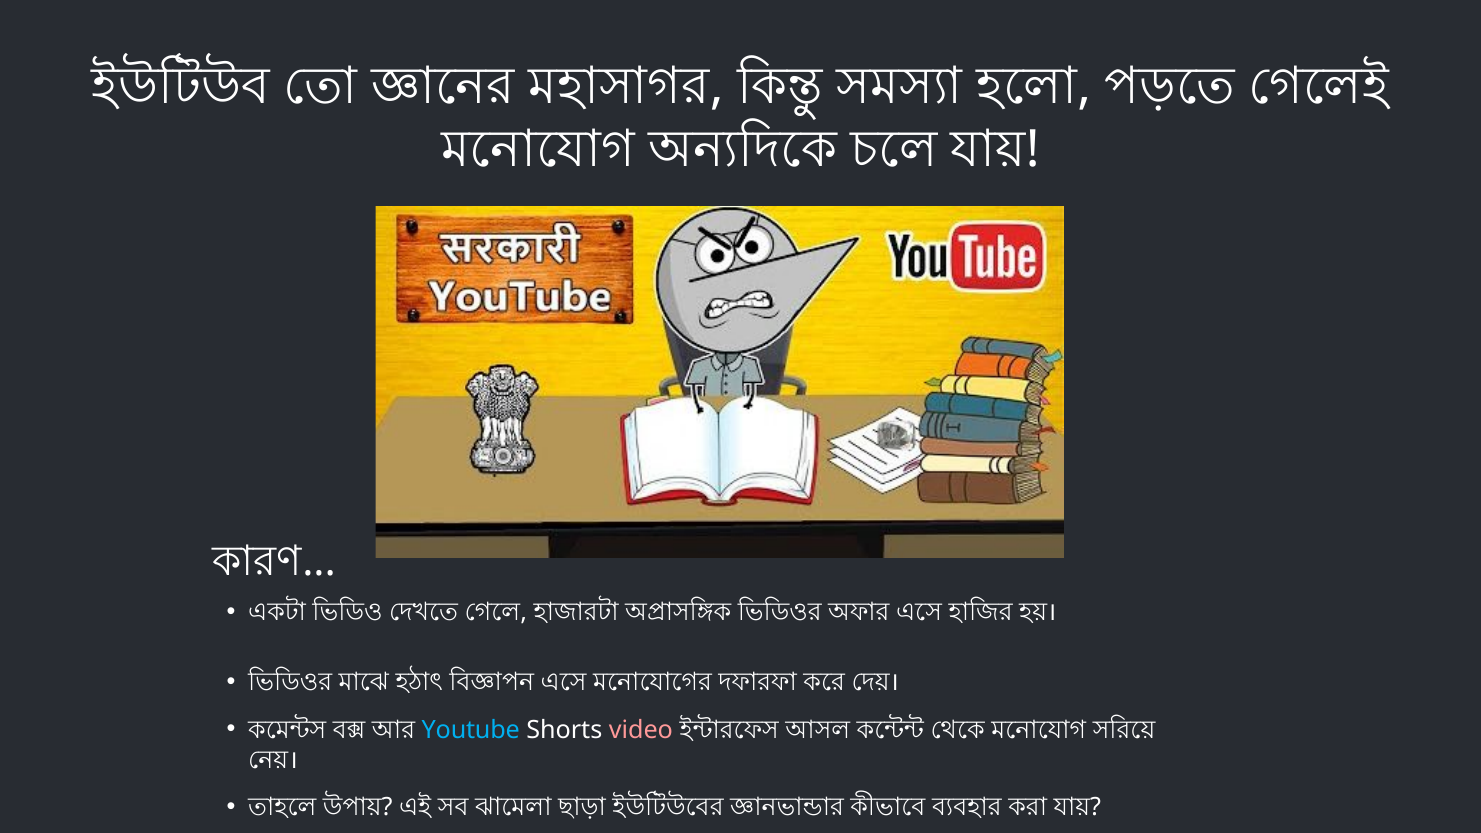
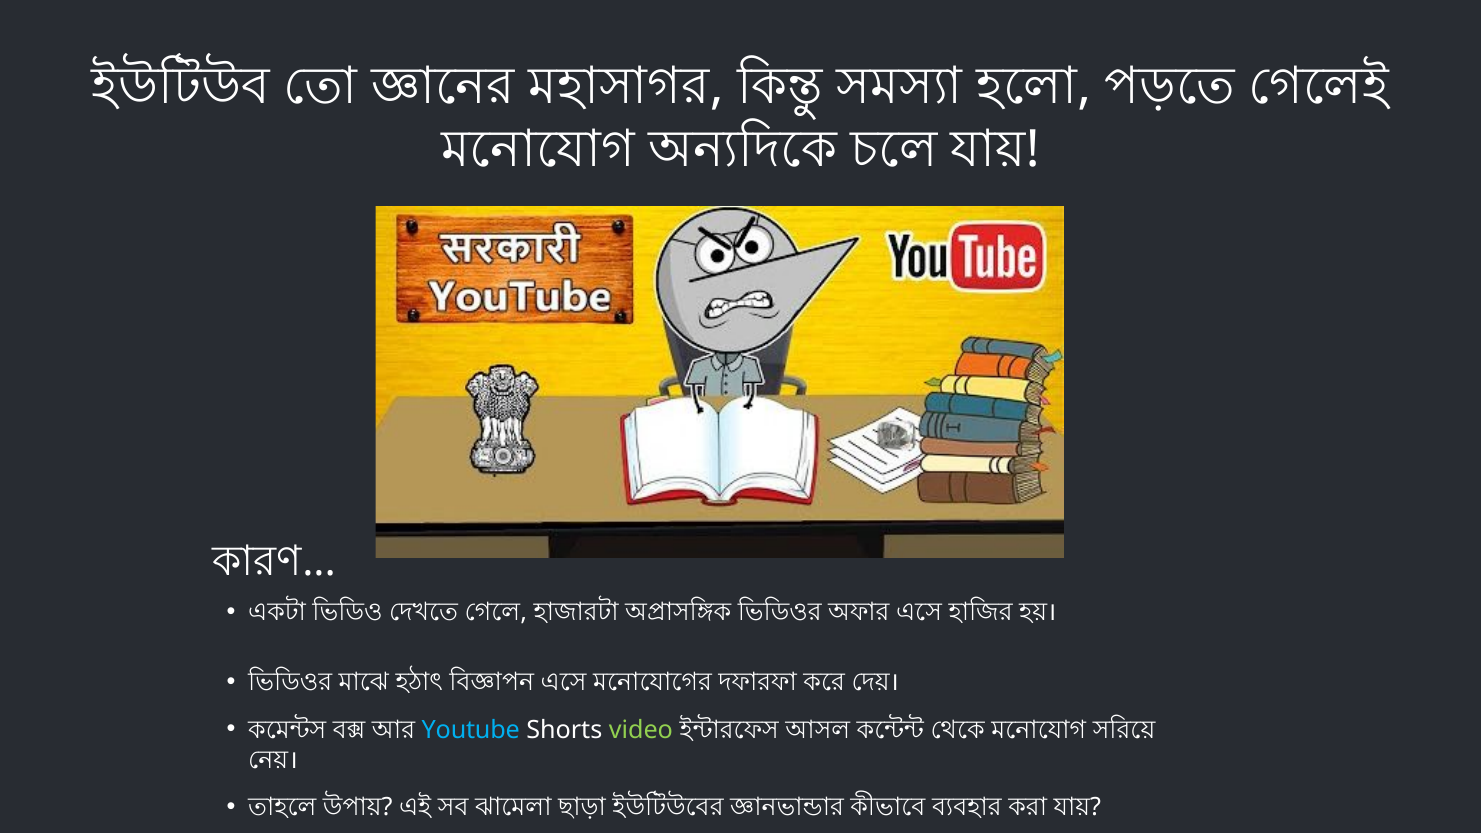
video colour: pink -> light green
